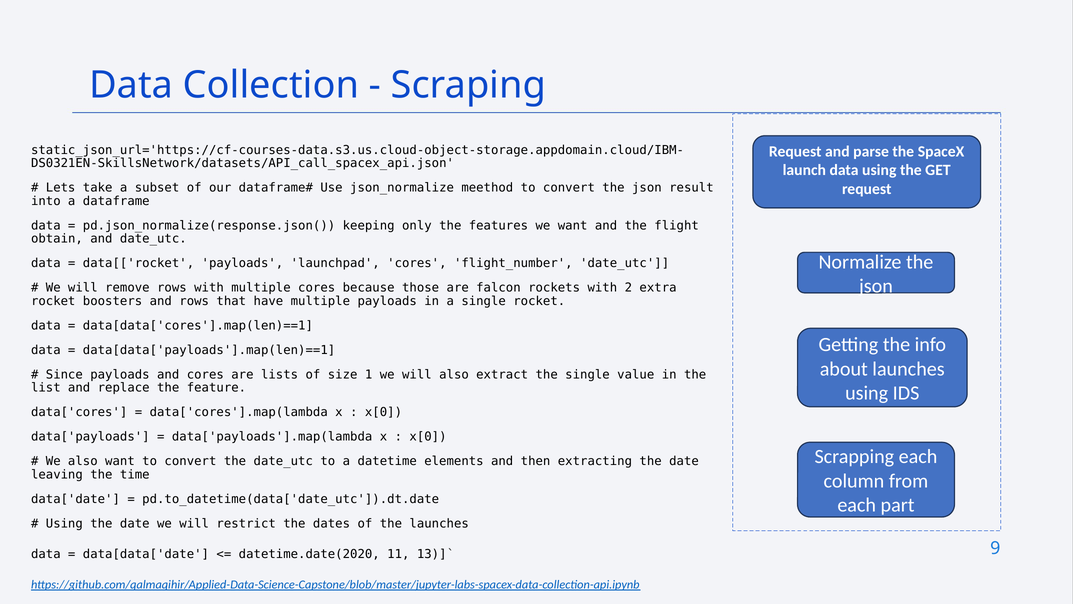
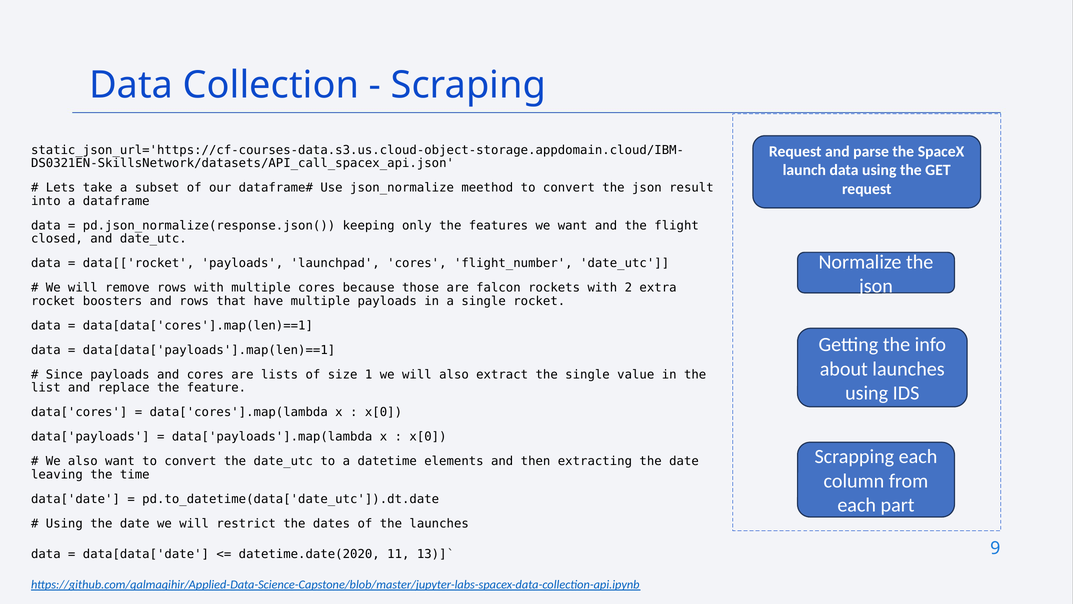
obtain: obtain -> closed
